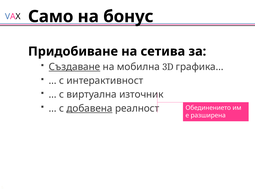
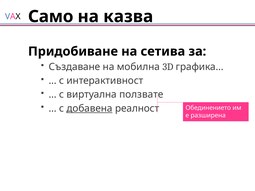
бонус: бонус -> казва
Създаване underline: present -> none
източник: източник -> ползвате
